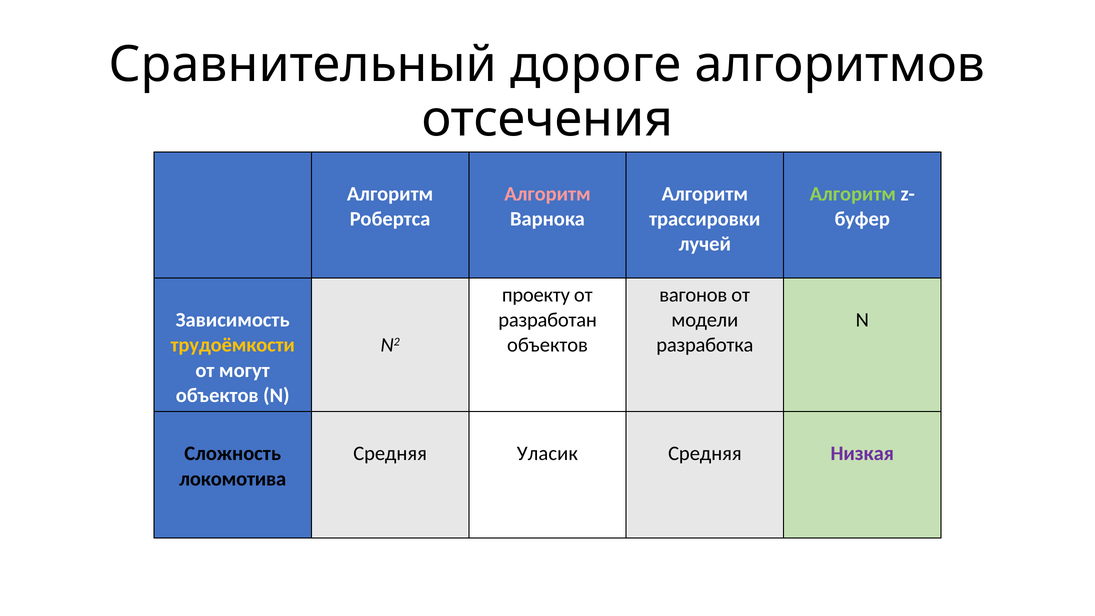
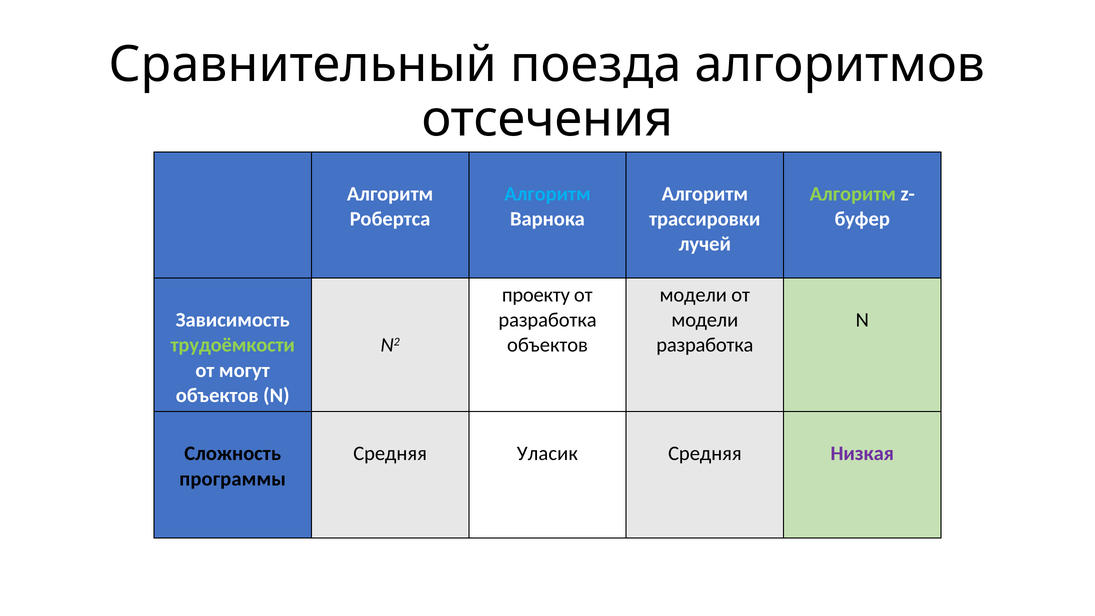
дороге: дороге -> поезда
Алгоритм at (547, 194) colour: pink -> light blue
вагонов at (693, 295): вагонов -> модели
разработан at (548, 320): разработан -> разработка
трудоёмкости colour: yellow -> light green
локомотива: локомотива -> программы
